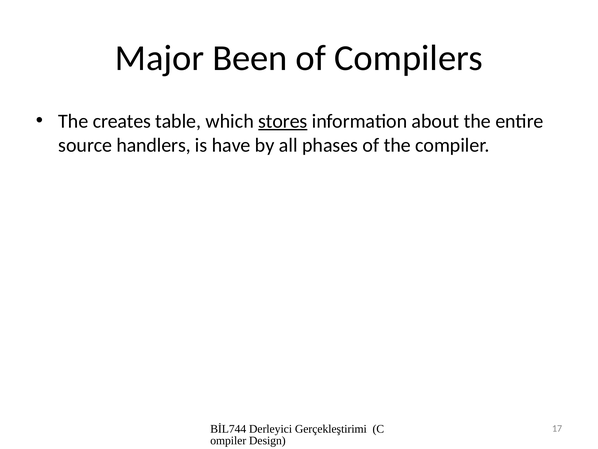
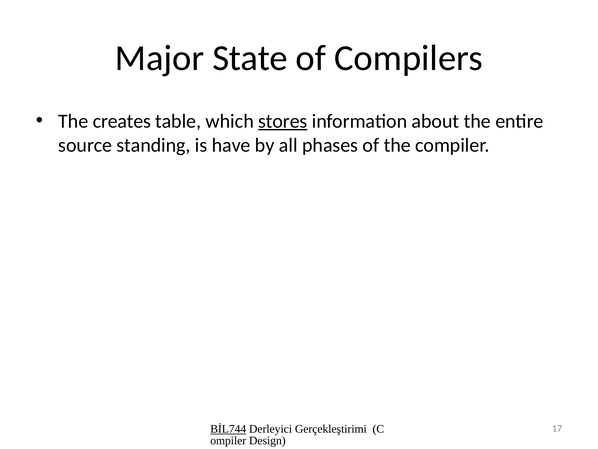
Been: Been -> State
handlers: handlers -> standing
BİL744 underline: none -> present
